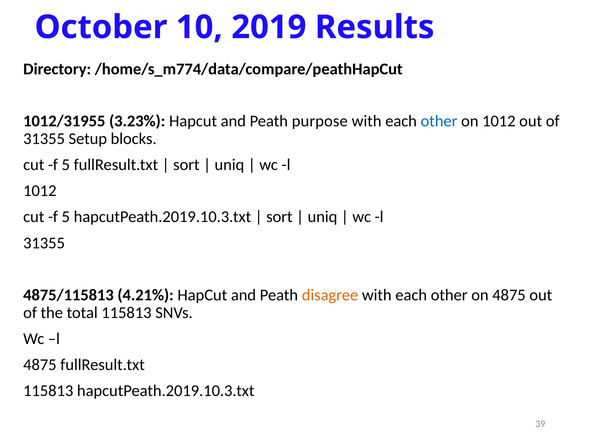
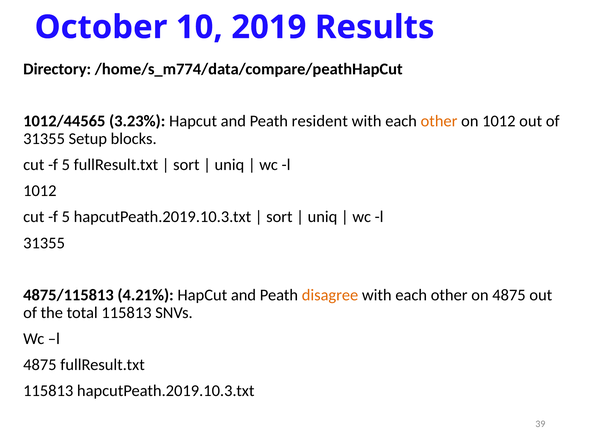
1012/31955: 1012/31955 -> 1012/44565
purpose: purpose -> resident
other at (439, 121) colour: blue -> orange
